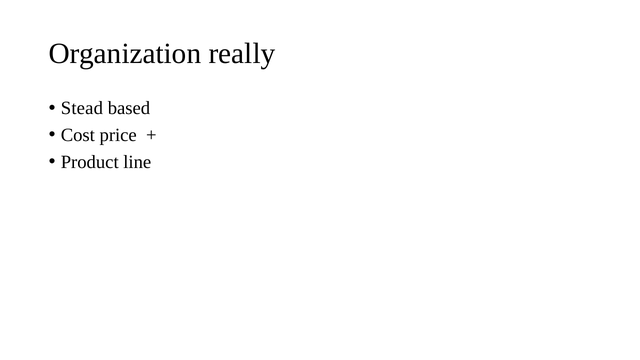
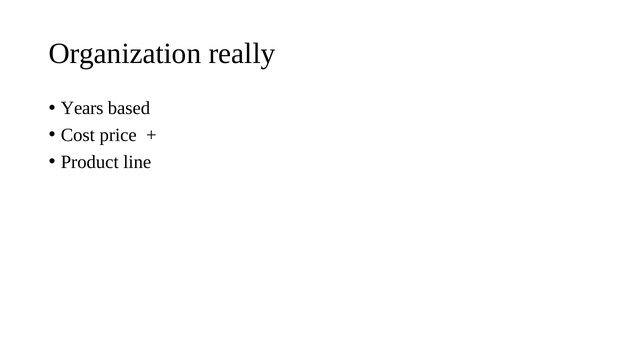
Stead: Stead -> Years
